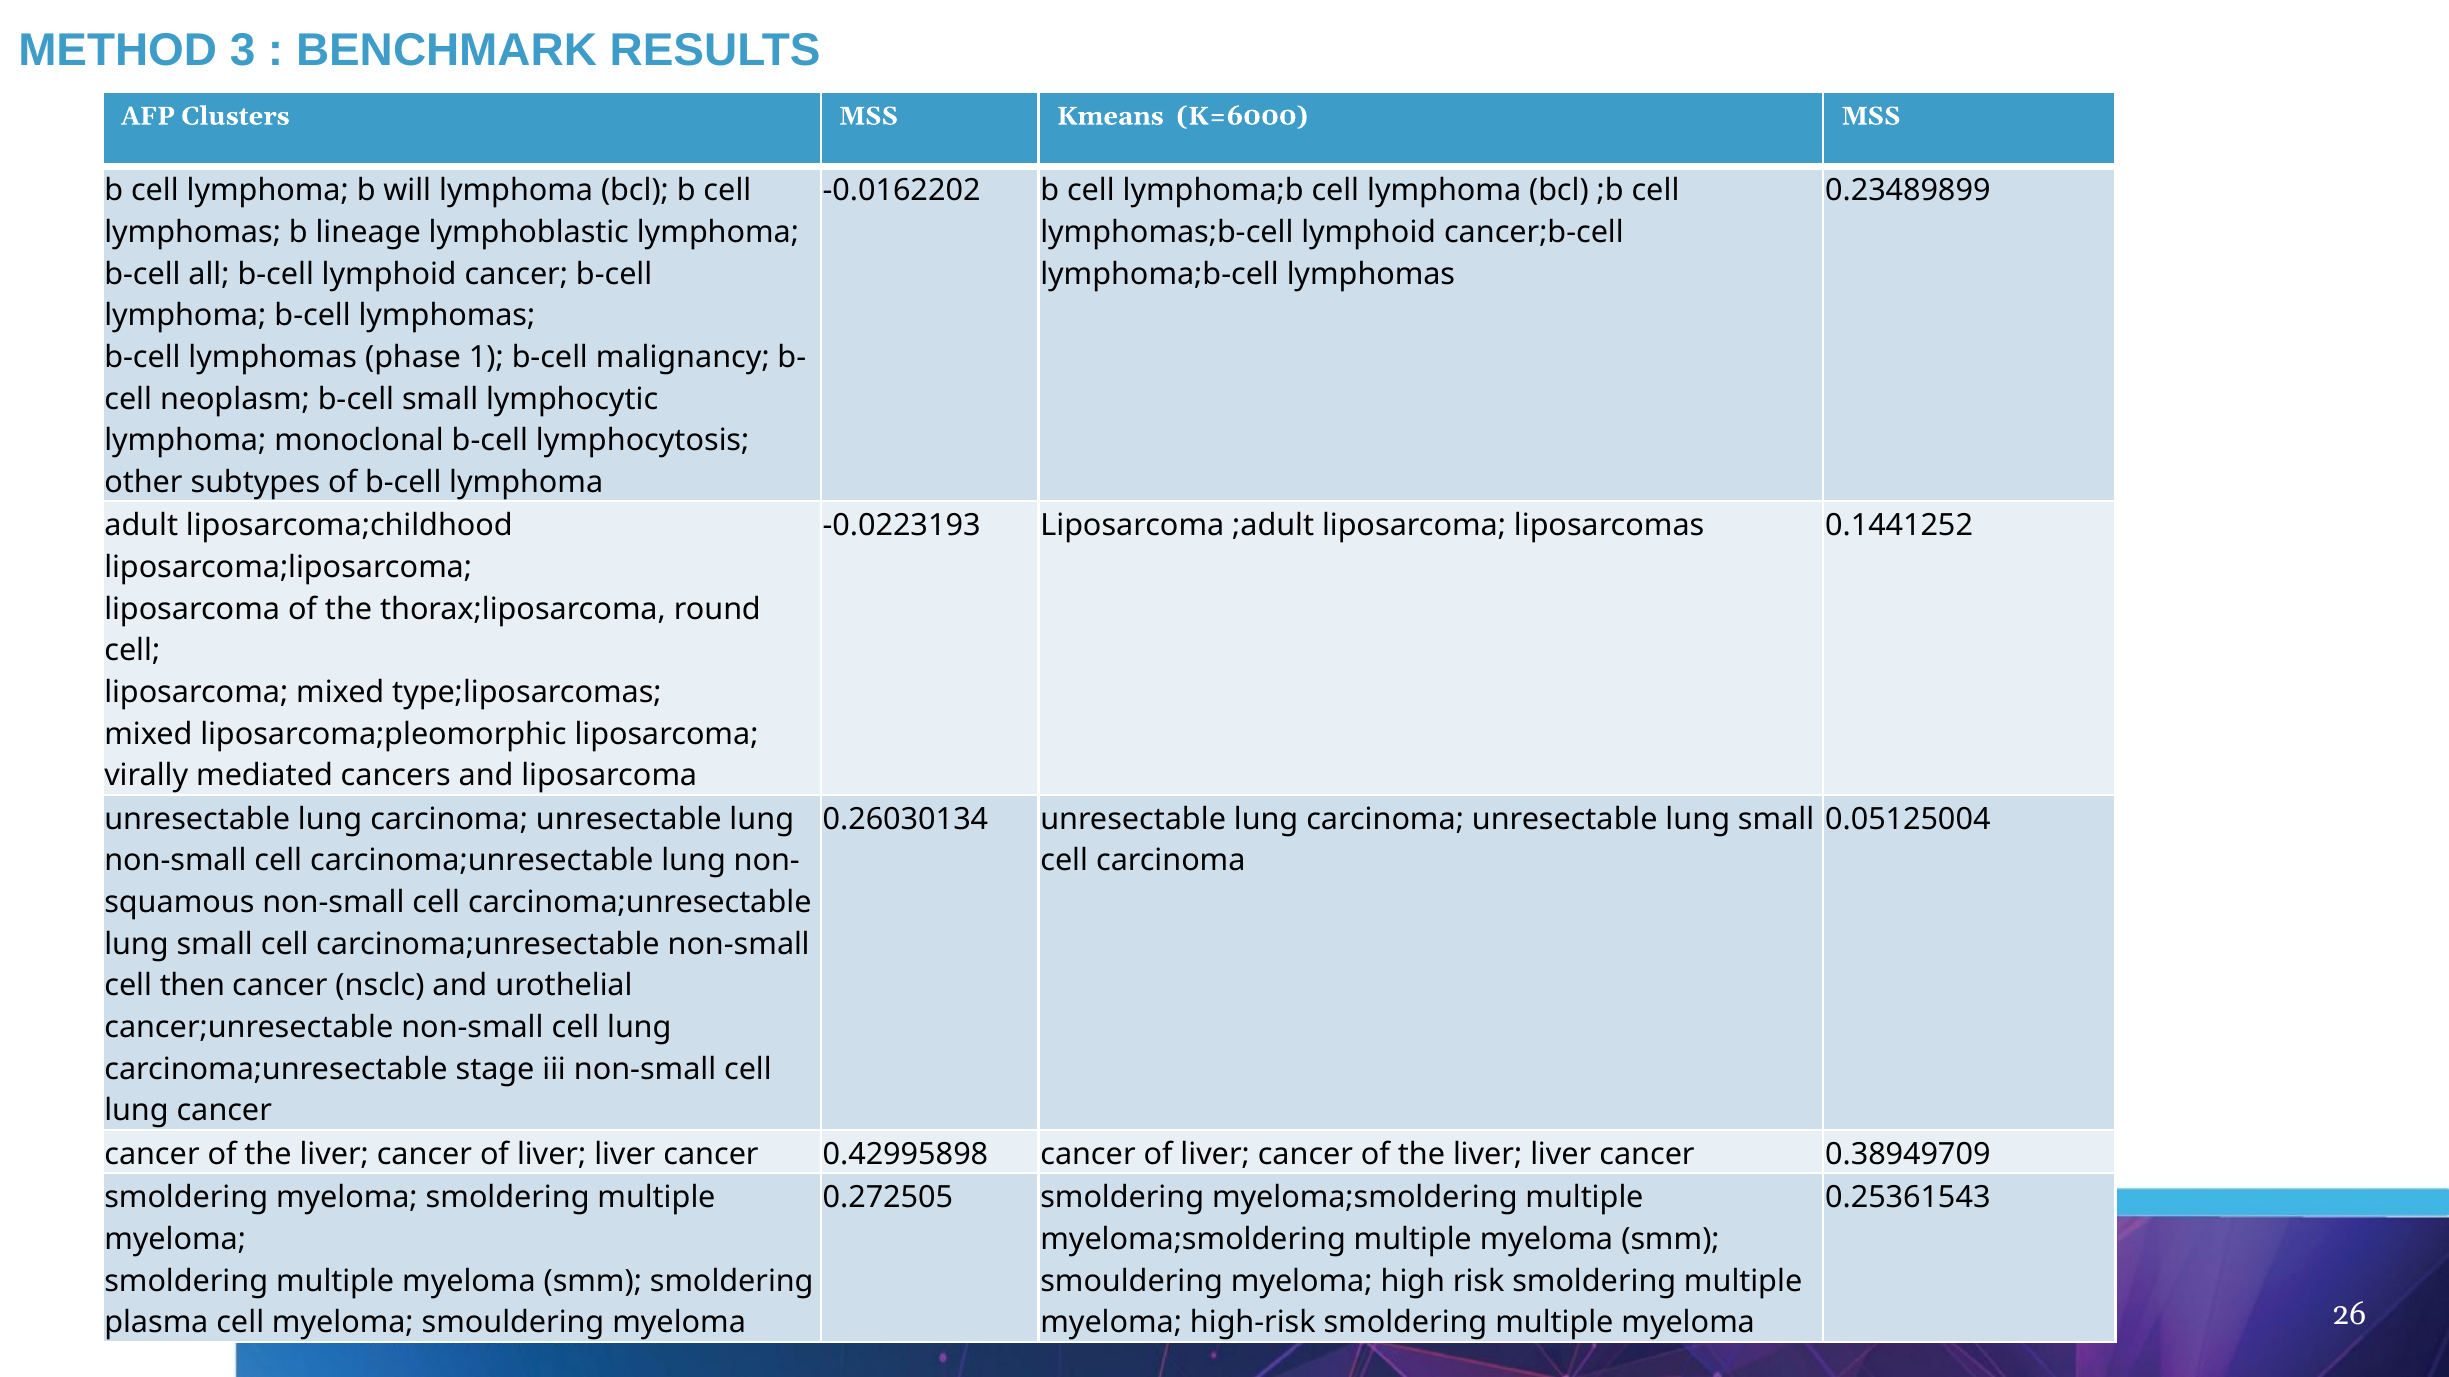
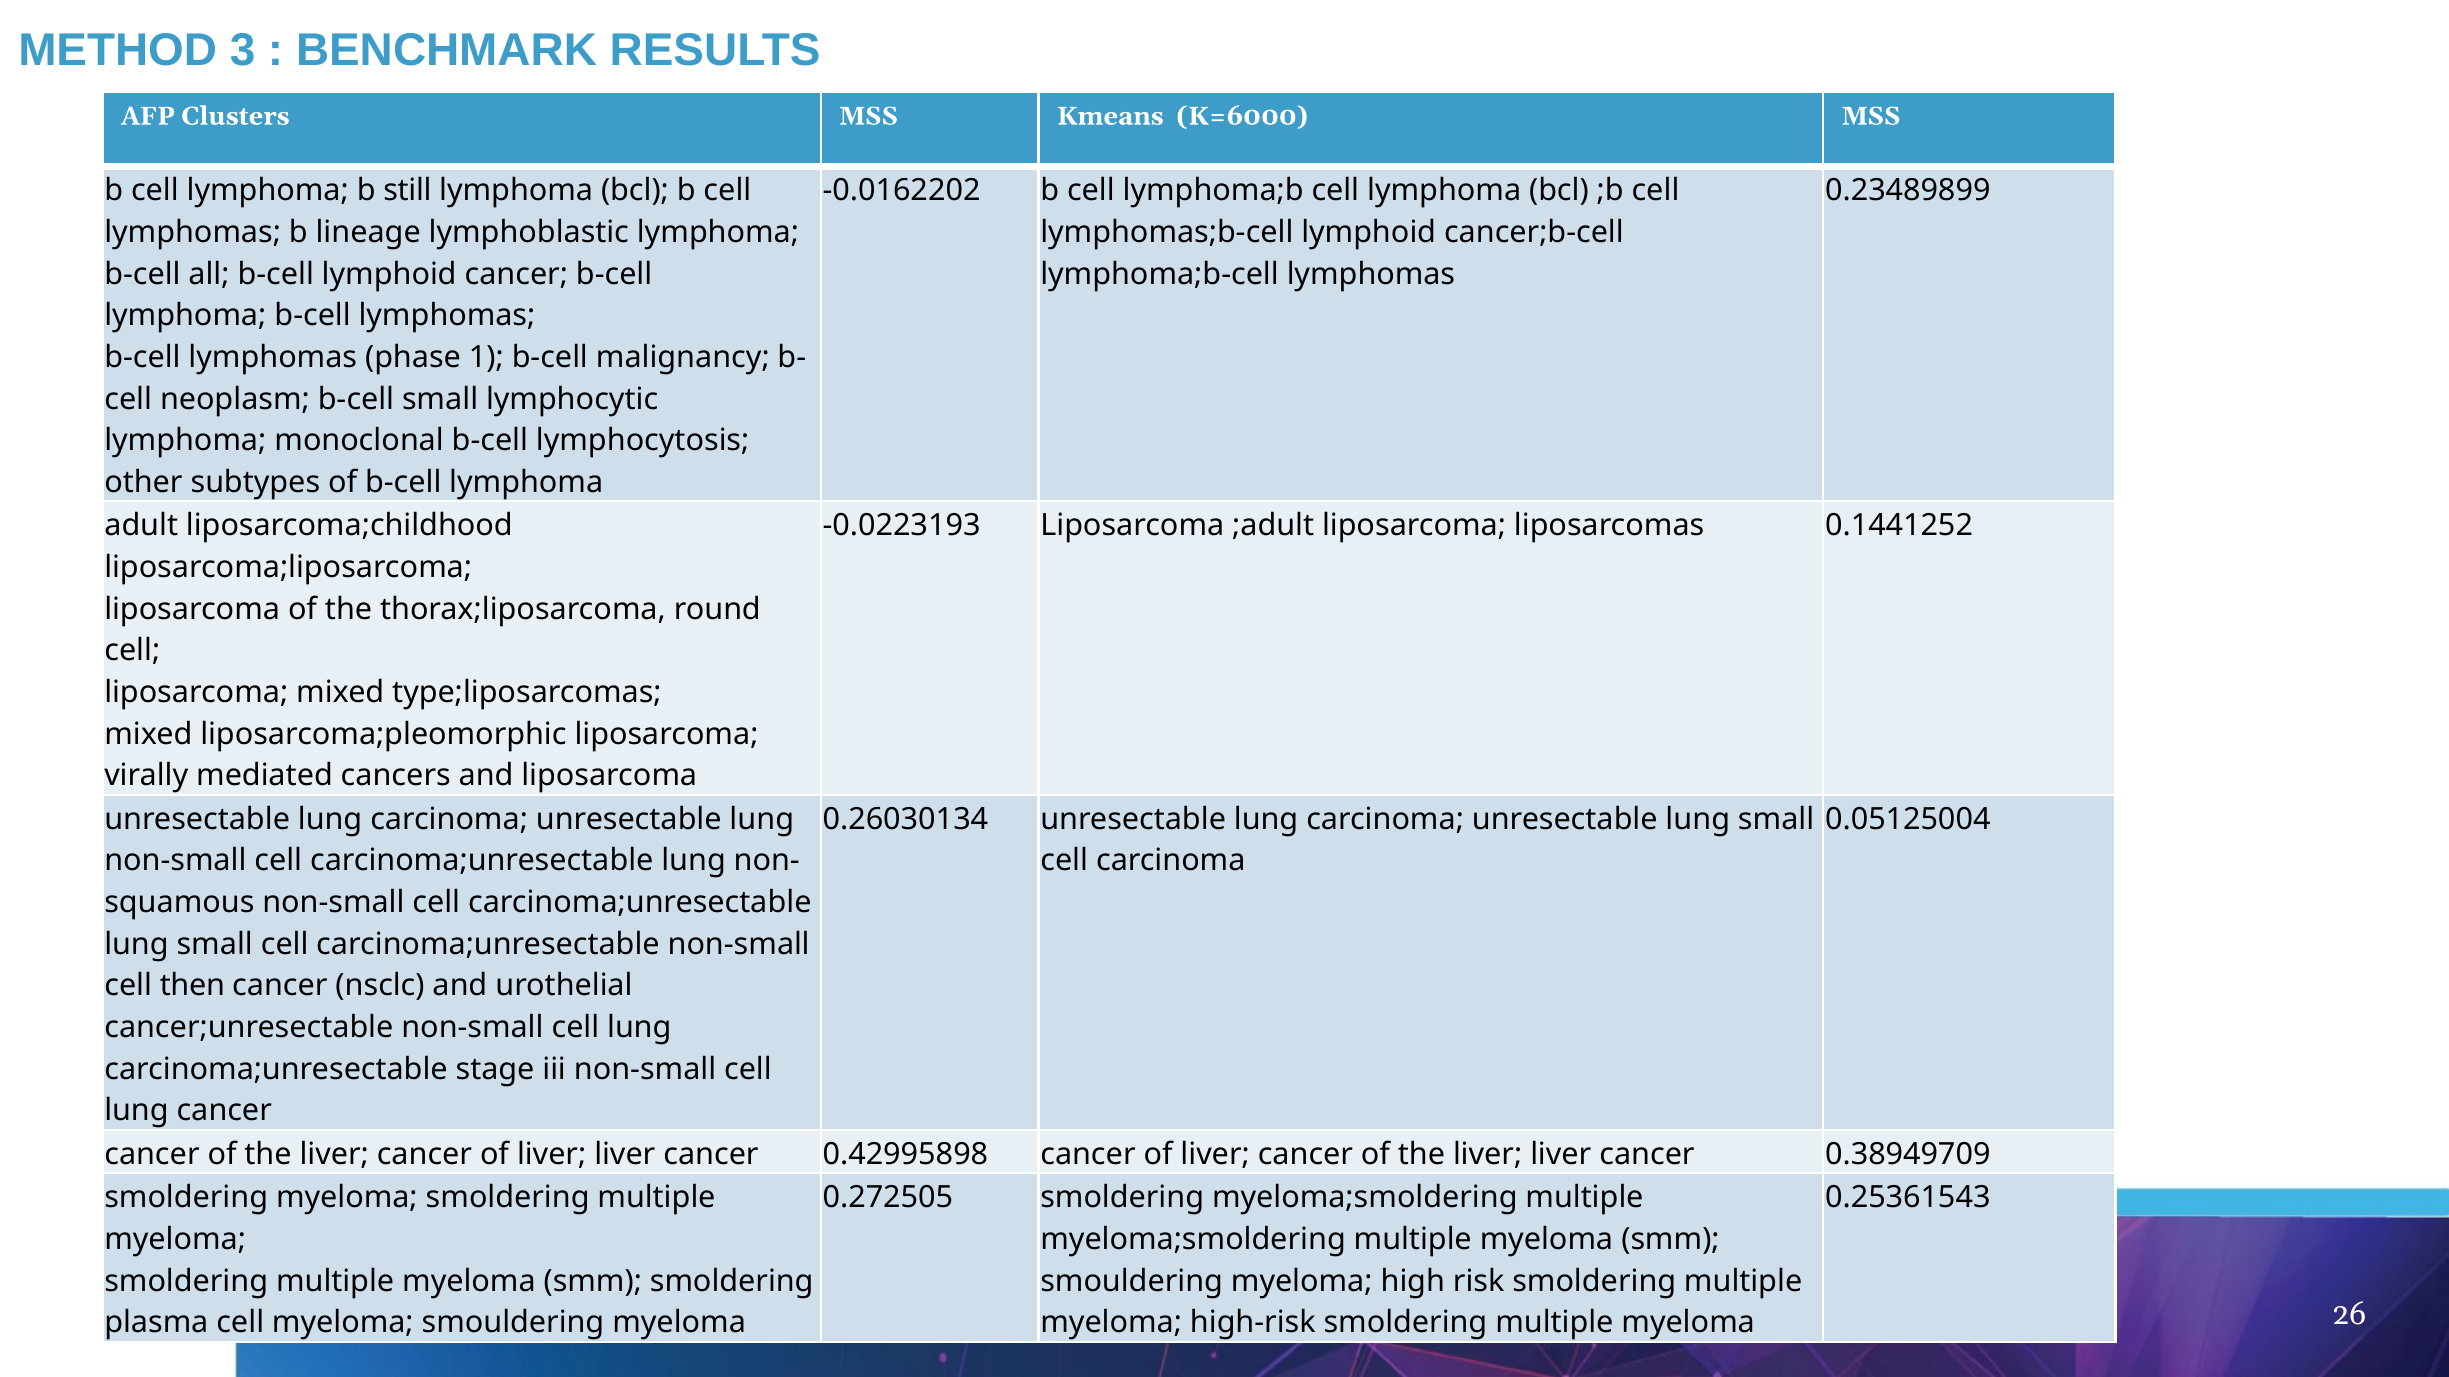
will: will -> still
